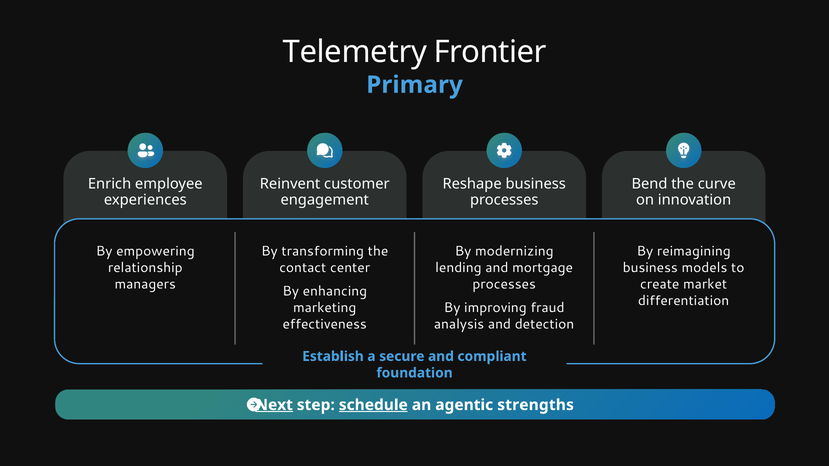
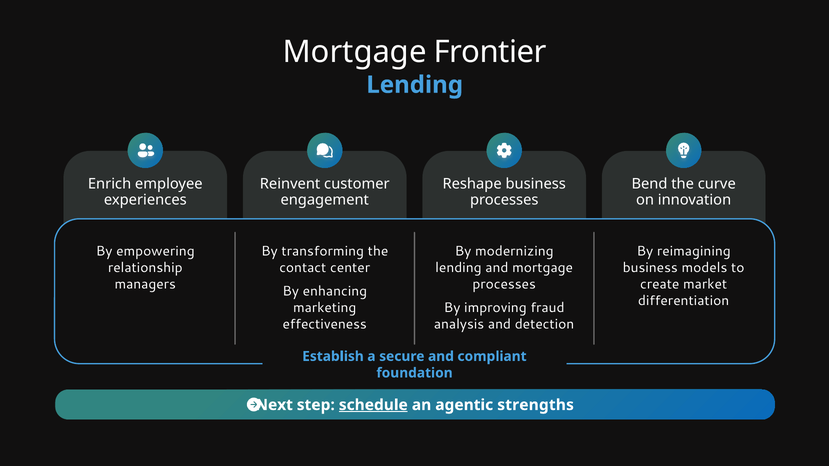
Telemetry at (355, 52): Telemetry -> Mortgage
Primary at (415, 85): Primary -> Lending
Next underline: present -> none
